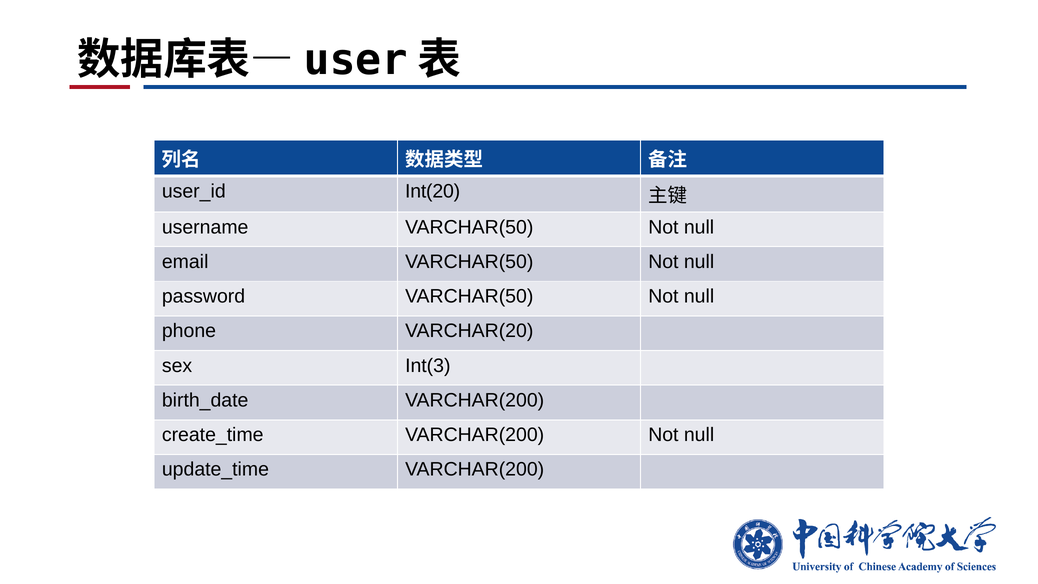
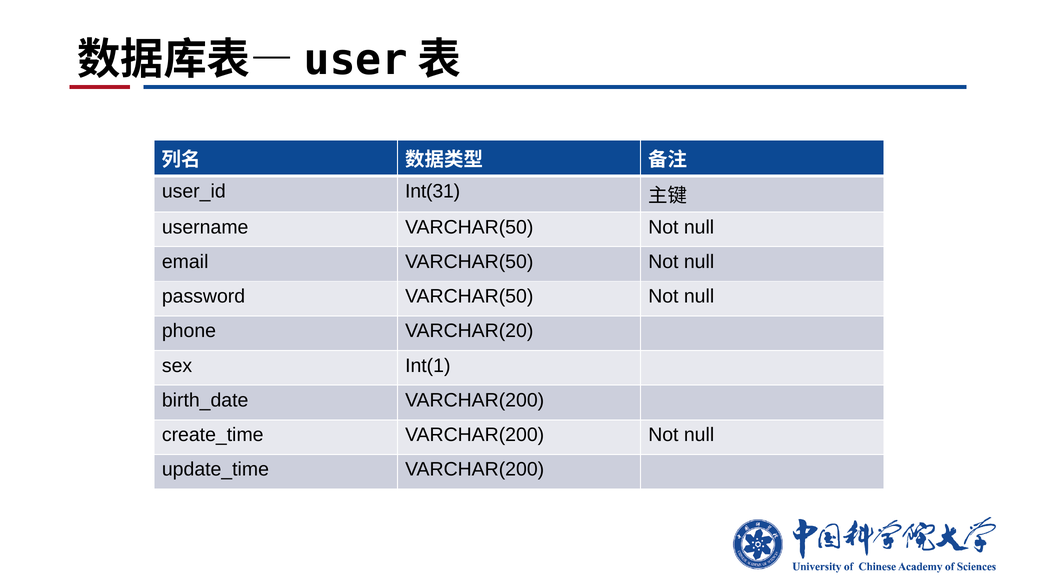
Int(20: Int(20 -> Int(31
Int(3: Int(3 -> Int(1
